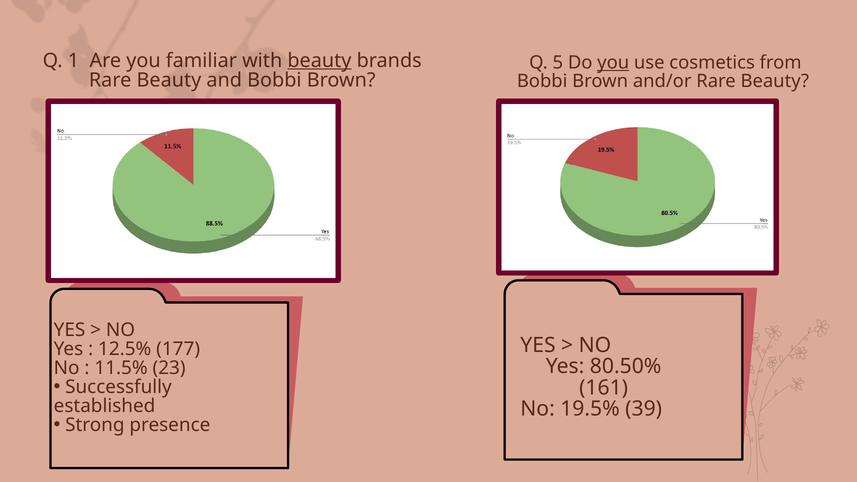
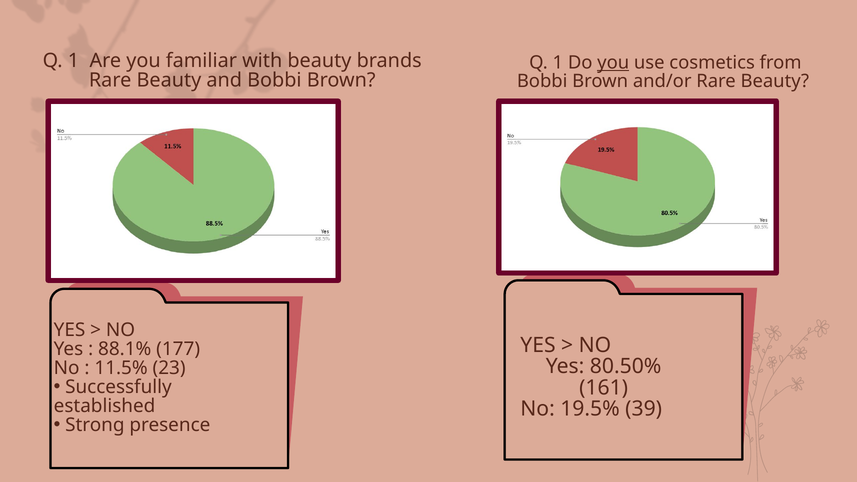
beauty at (319, 61) underline: present -> none
5 at (558, 63): 5 -> 1
12.5%: 12.5% -> 88.1%
